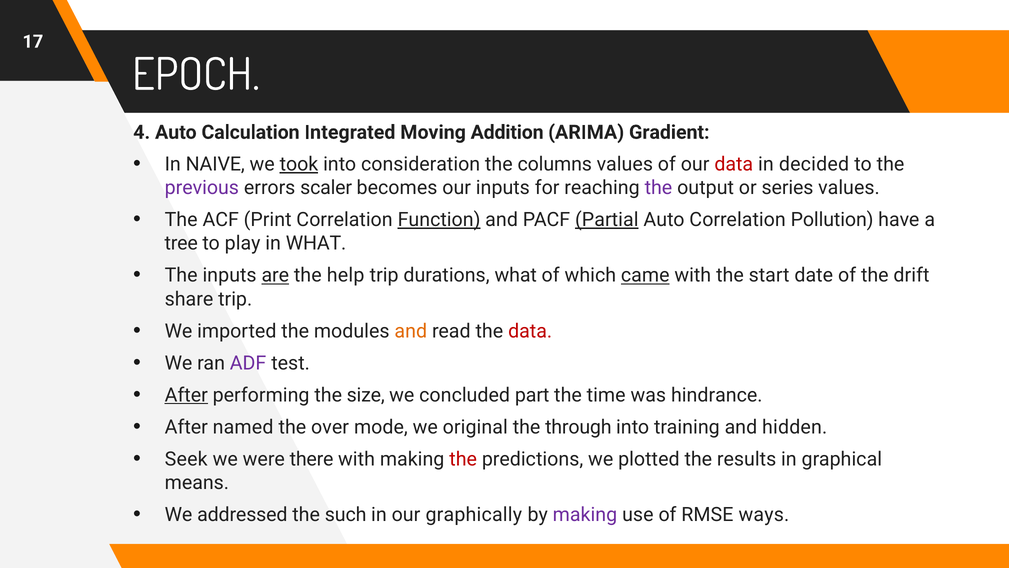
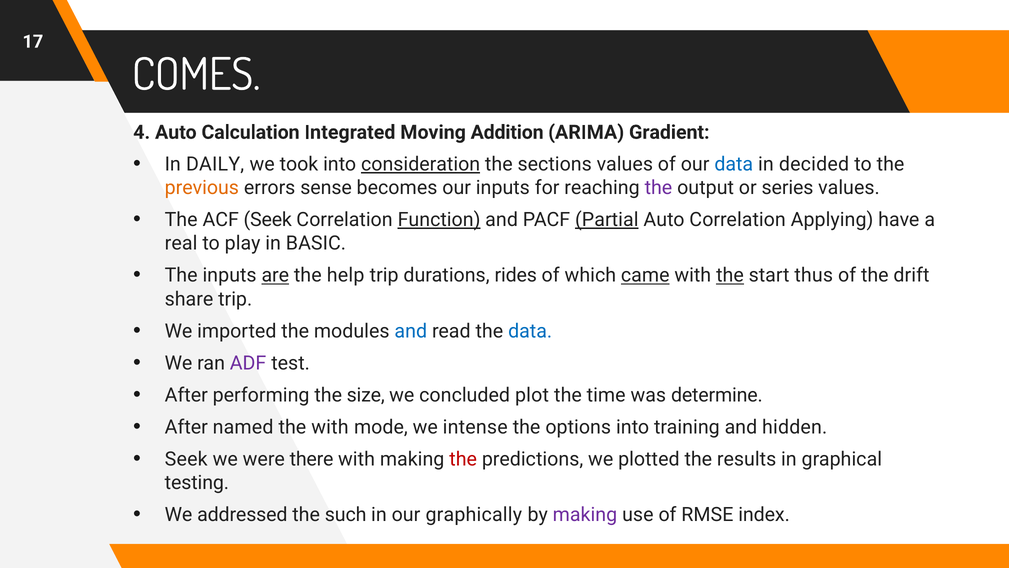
EPOCH: EPOCH -> COMES
NAIVE: NAIVE -> DAILY
took underline: present -> none
consideration underline: none -> present
columns: columns -> sections
data at (734, 164) colour: red -> blue
previous colour: purple -> orange
scaler: scaler -> sense
ACF Print: Print -> Seek
Pollution: Pollution -> Applying
tree: tree -> real
in WHAT: WHAT -> BASIC
durations what: what -> rides
the at (730, 275) underline: none -> present
date: date -> thus
and at (411, 331) colour: orange -> blue
data at (530, 331) colour: red -> blue
After at (186, 395) underline: present -> none
part: part -> plot
hindrance: hindrance -> determine
the over: over -> with
original: original -> intense
through: through -> options
means: means -> testing
ways: ways -> index
